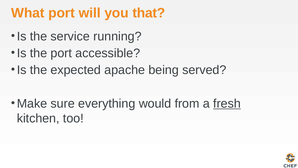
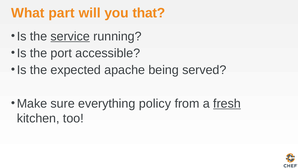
What port: port -> part
service underline: none -> present
would: would -> policy
